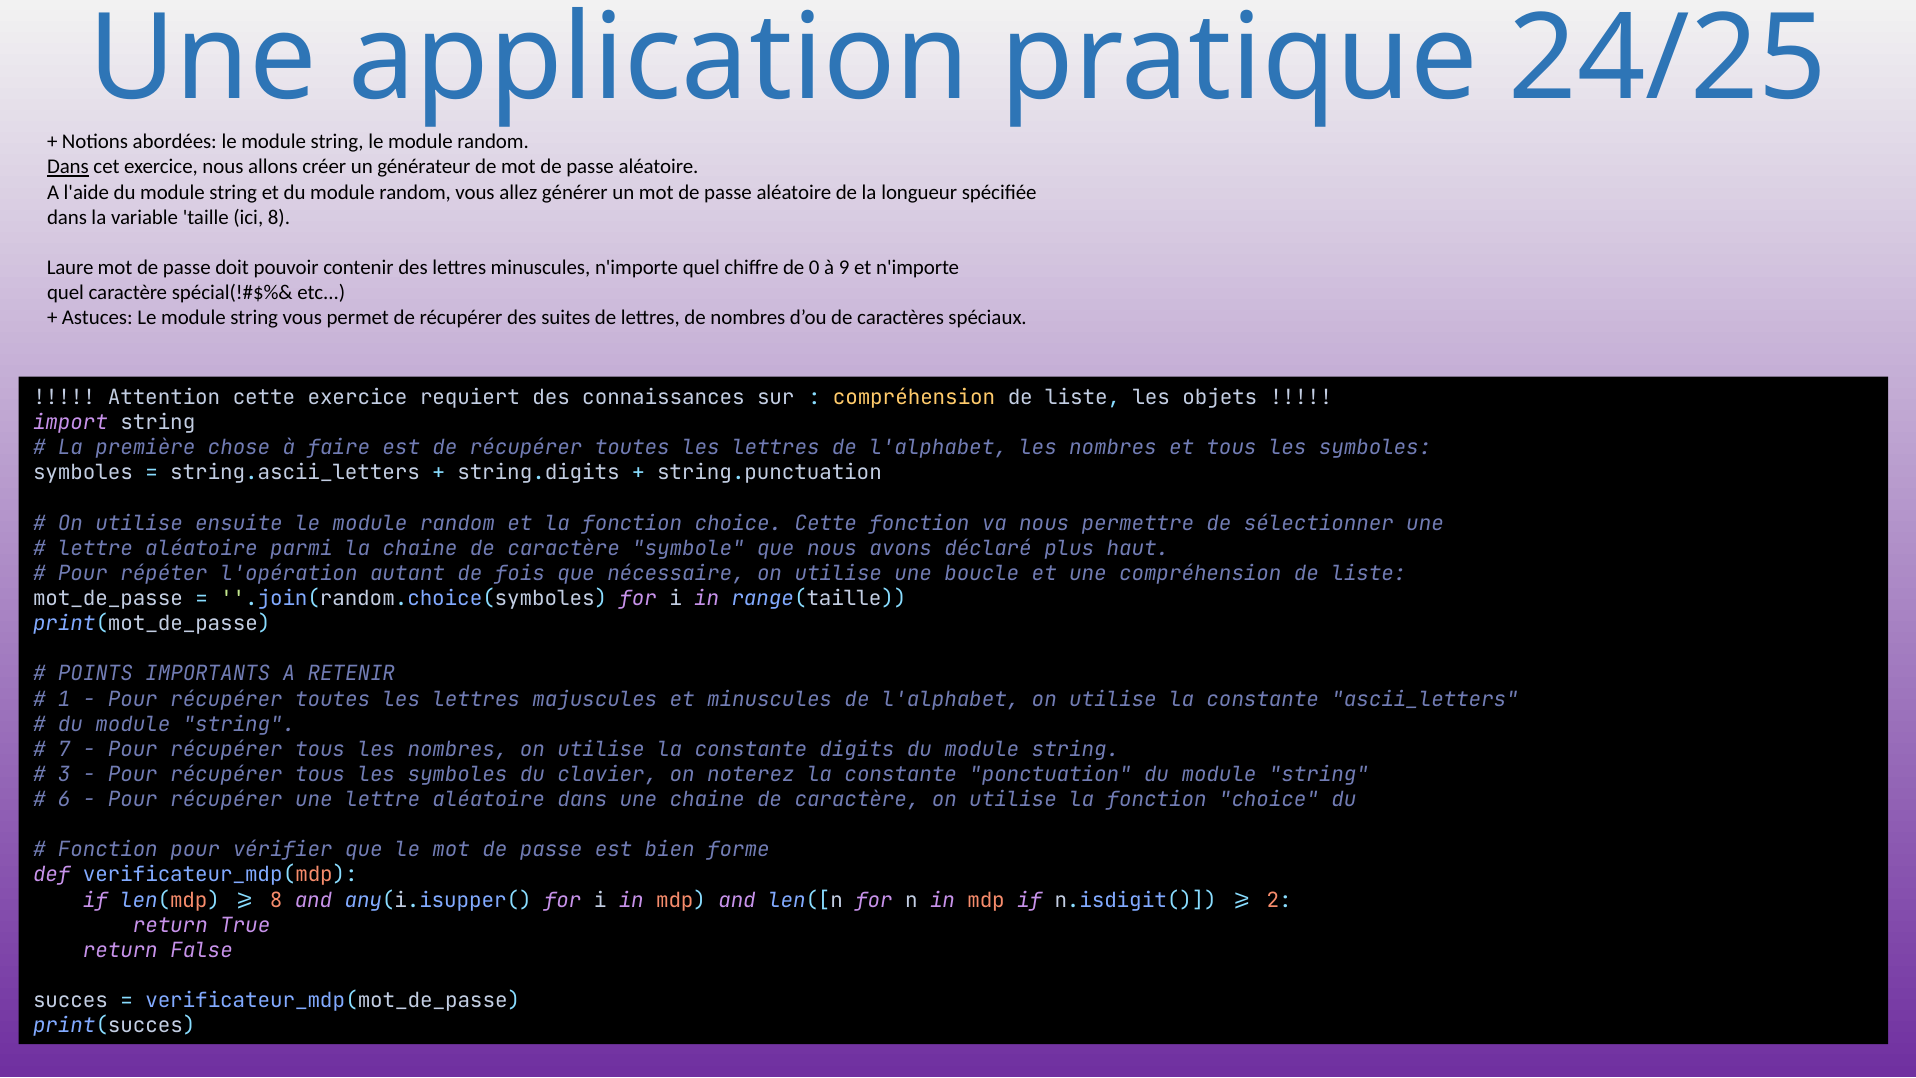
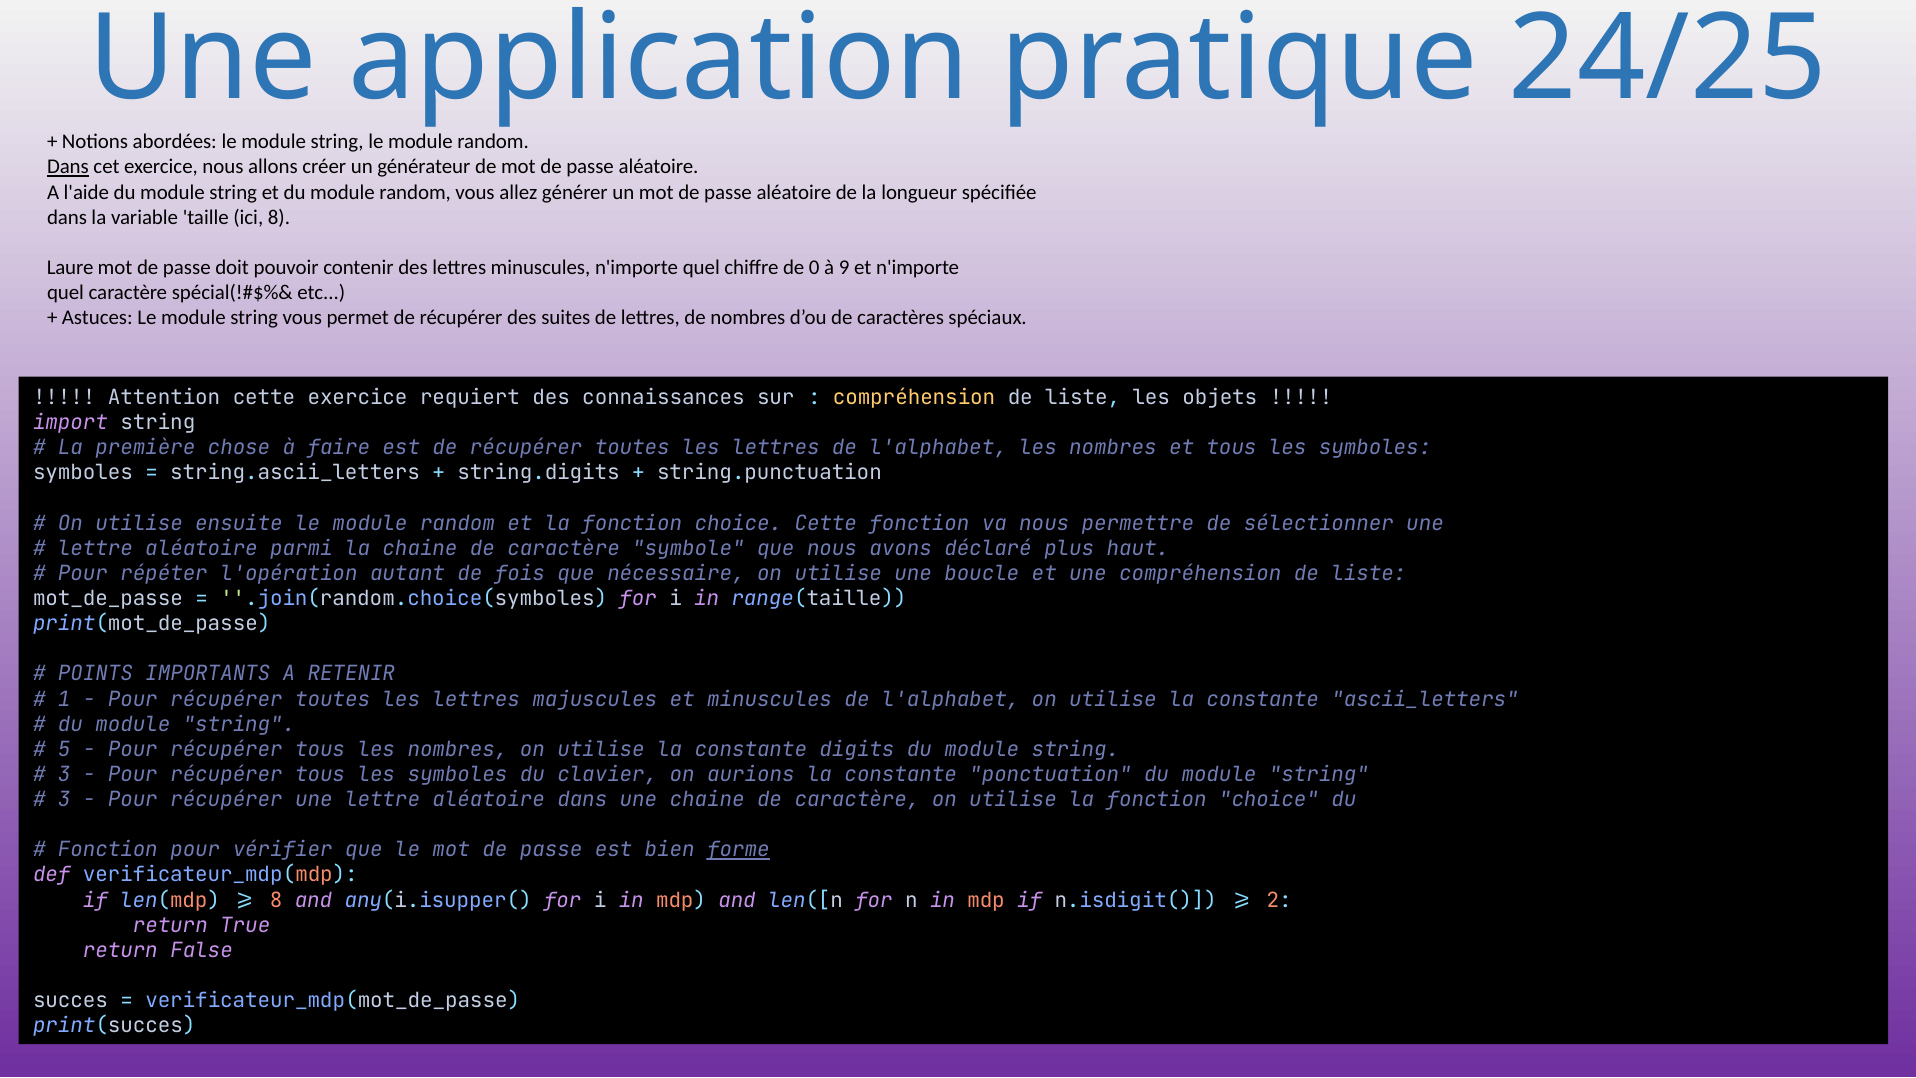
7: 7 -> 5
noterez: noterez -> aurions
6 at (64, 800): 6 -> 3
forme underline: none -> present
